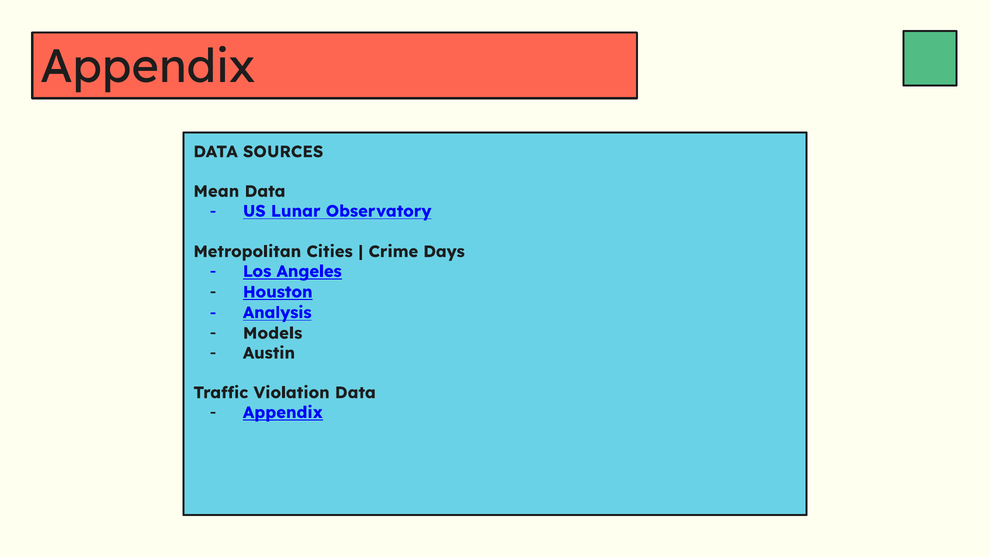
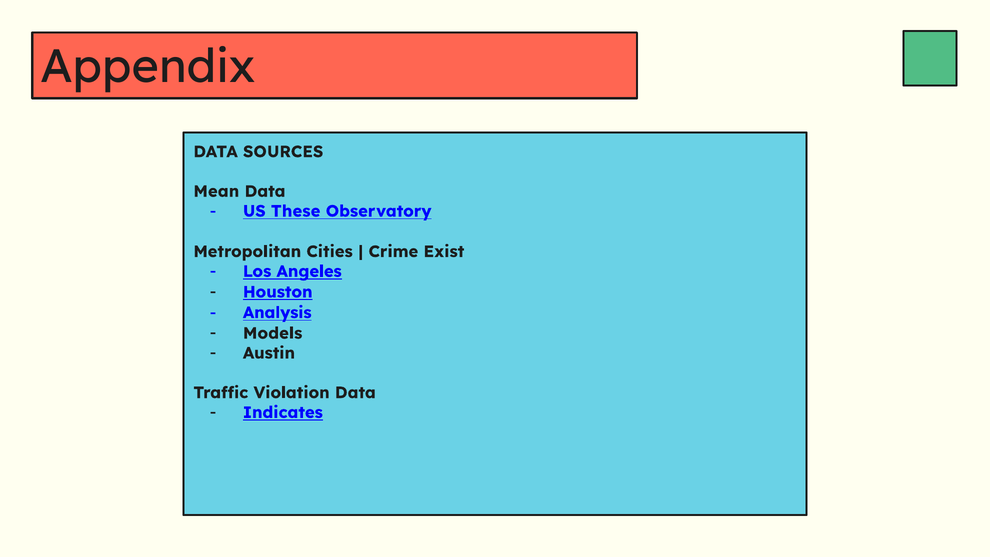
Lunar: Lunar -> These
Days: Days -> Exist
Appendix at (283, 412): Appendix -> Indicates
